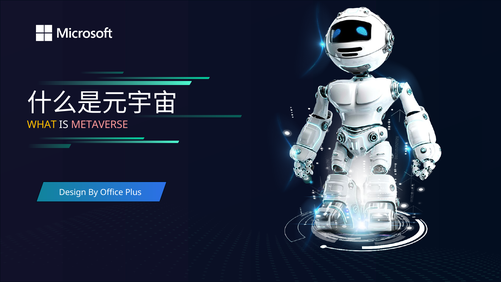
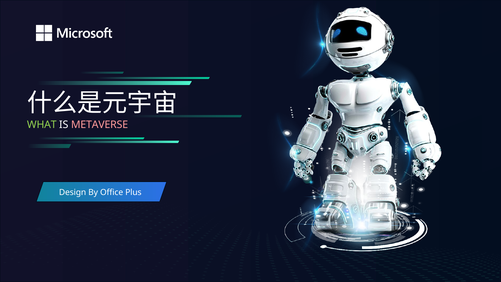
WHAT colour: yellow -> light green
